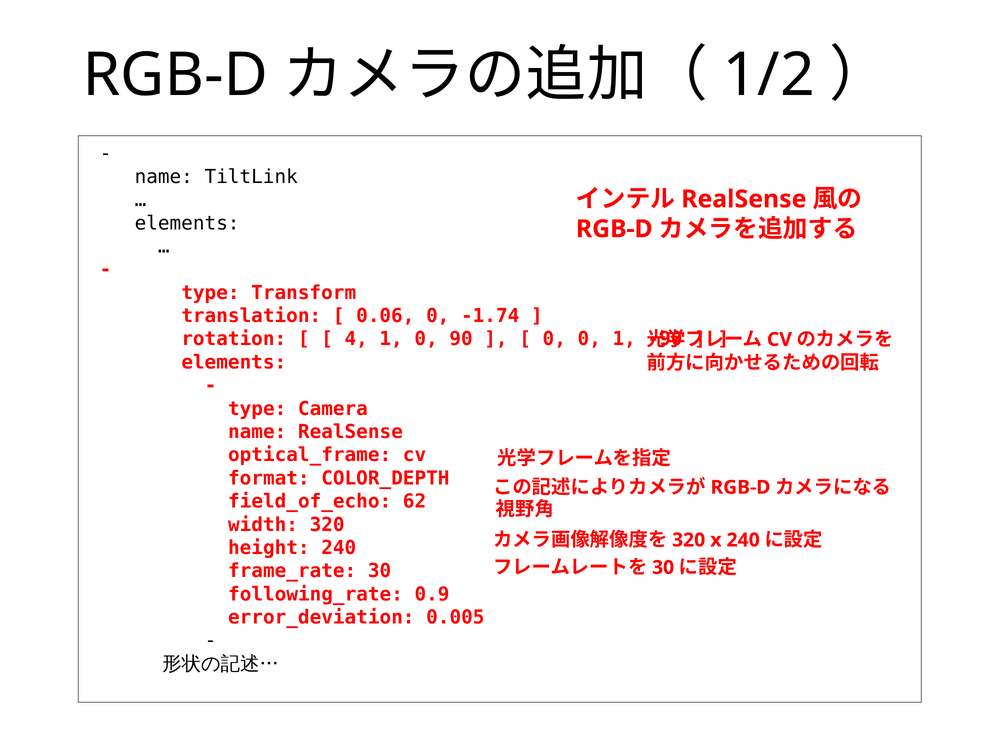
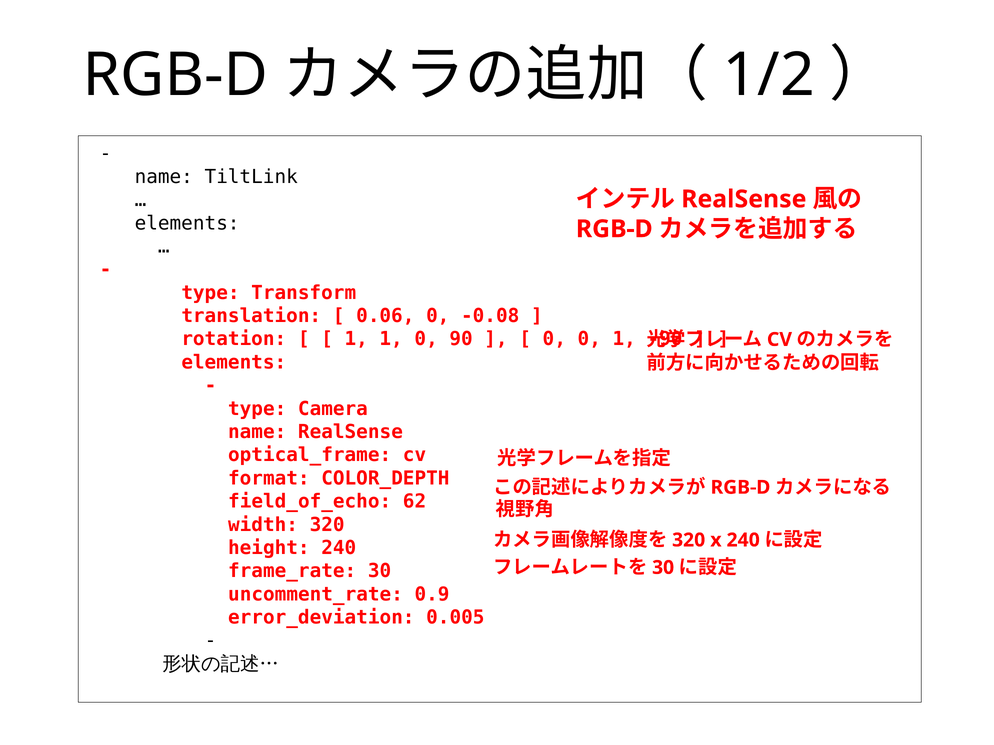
-1.74: -1.74 -> -0.08
4 at (356, 339): 4 -> 1
following_rate: following_rate -> uncomment_rate
